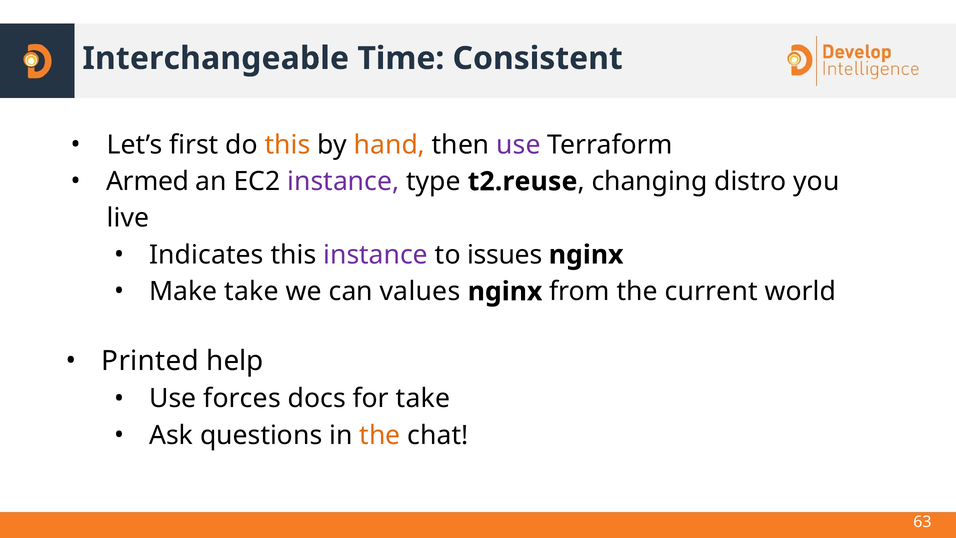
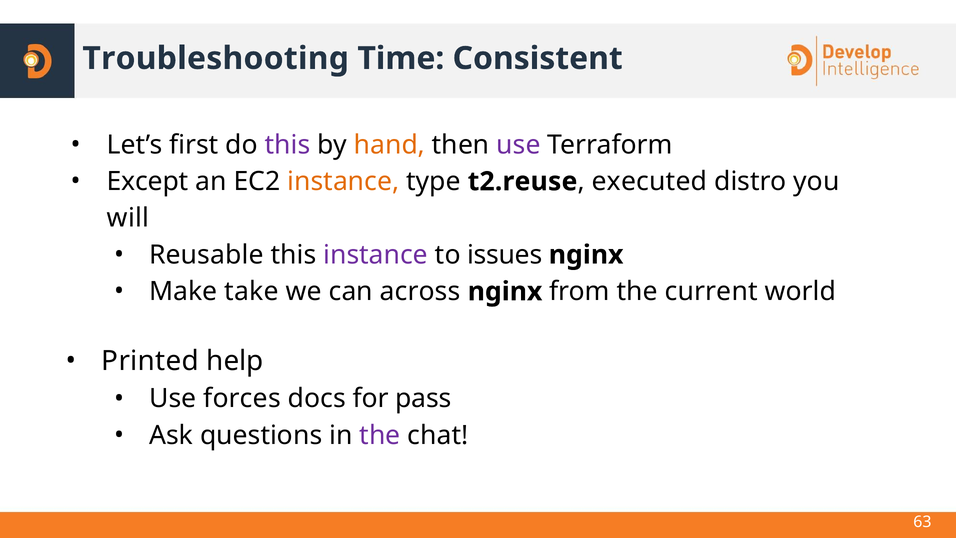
Interchangeable: Interchangeable -> Troubleshooting
this at (288, 145) colour: orange -> purple
Armed: Armed -> Except
instance at (343, 181) colour: purple -> orange
changing: changing -> executed
live: live -> will
Indicates: Indicates -> Reusable
values: values -> across
for take: take -> pass
the at (380, 435) colour: orange -> purple
